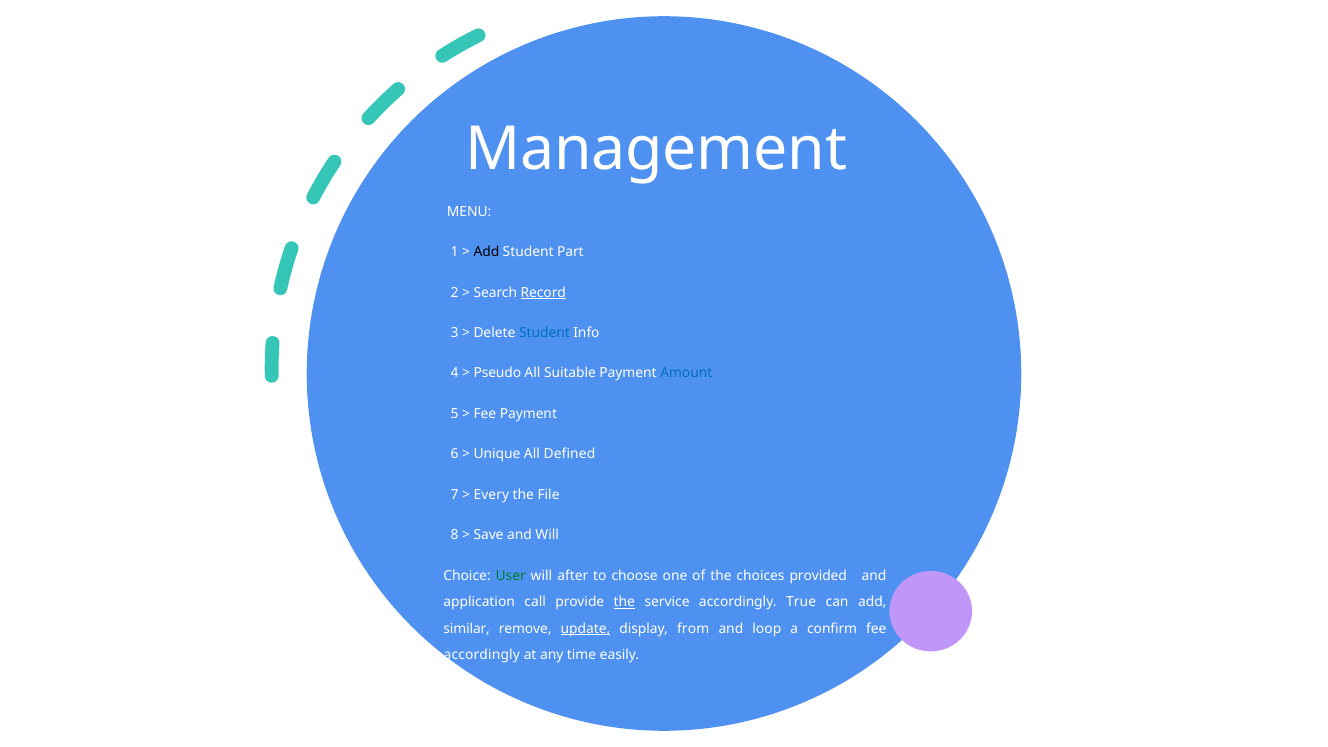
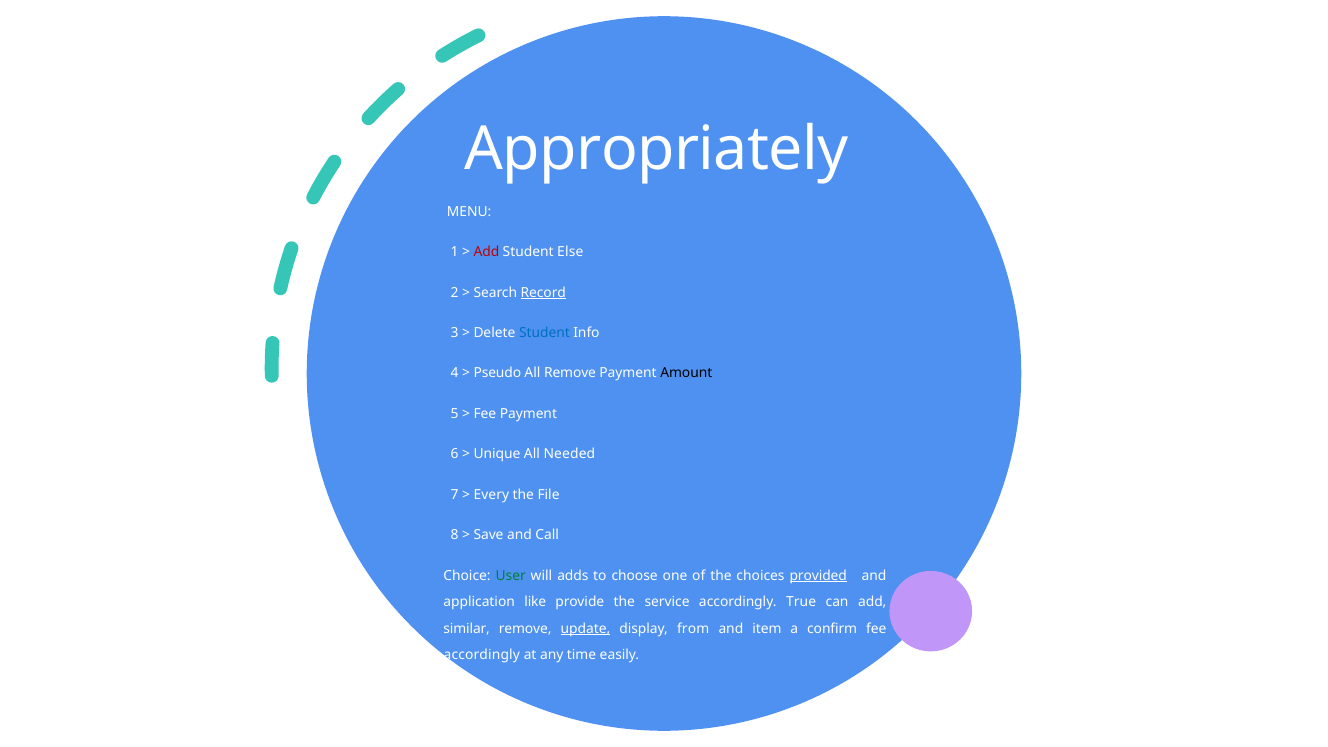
Management: Management -> Appropriately
Add at (486, 252) colour: black -> red
Part: Part -> Else
All Suitable: Suitable -> Remove
Amount colour: blue -> black
Defined: Defined -> Needed
and Will: Will -> Call
after: after -> adds
provided underline: none -> present
call: call -> like
the at (624, 602) underline: present -> none
loop: loop -> item
